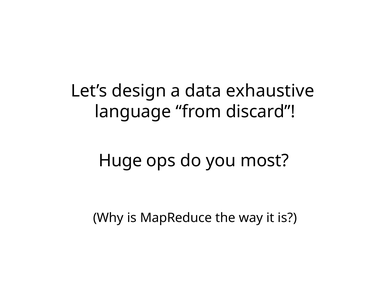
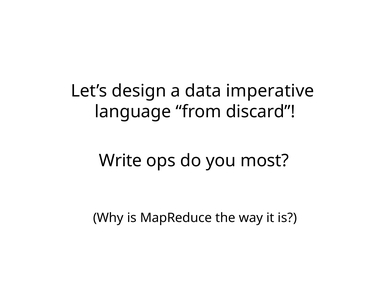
exhaustive: exhaustive -> imperative
Huge: Huge -> Write
